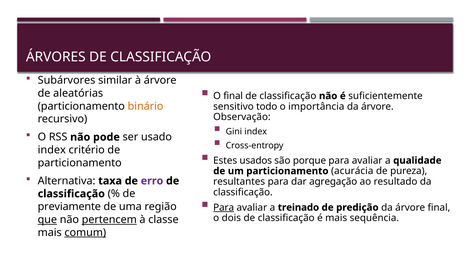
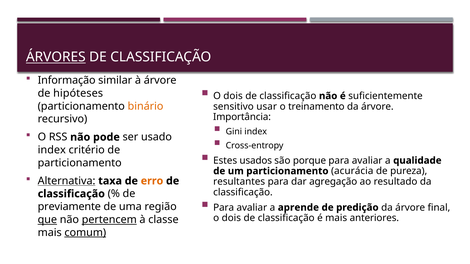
ÁRVORES underline: none -> present
Subárvores: Subárvores -> Informação
final at (233, 96): final -> dois
aleatórias: aleatórias -> hipóteses
todo: todo -> usar
importância: importância -> treinamento
Observação: Observação -> Importância
Alternativa underline: none -> present
erro colour: purple -> orange
Para at (224, 208) underline: present -> none
treinado: treinado -> aprende
sequência: sequência -> anteriores
